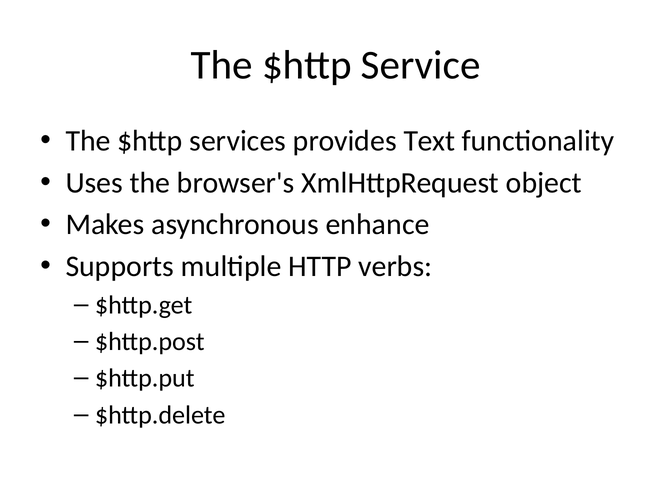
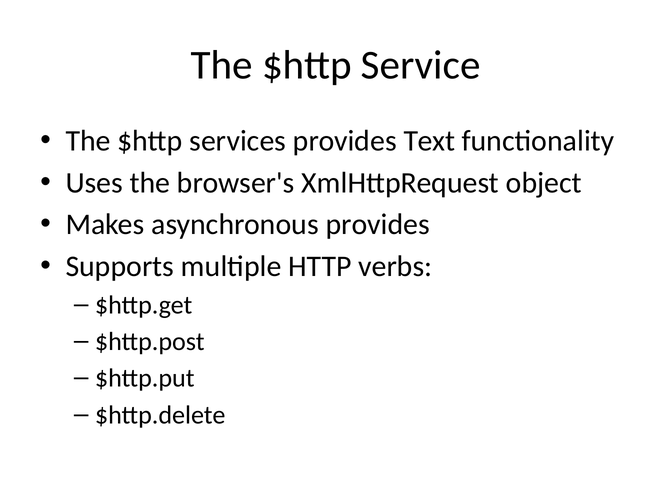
asynchronous enhance: enhance -> provides
